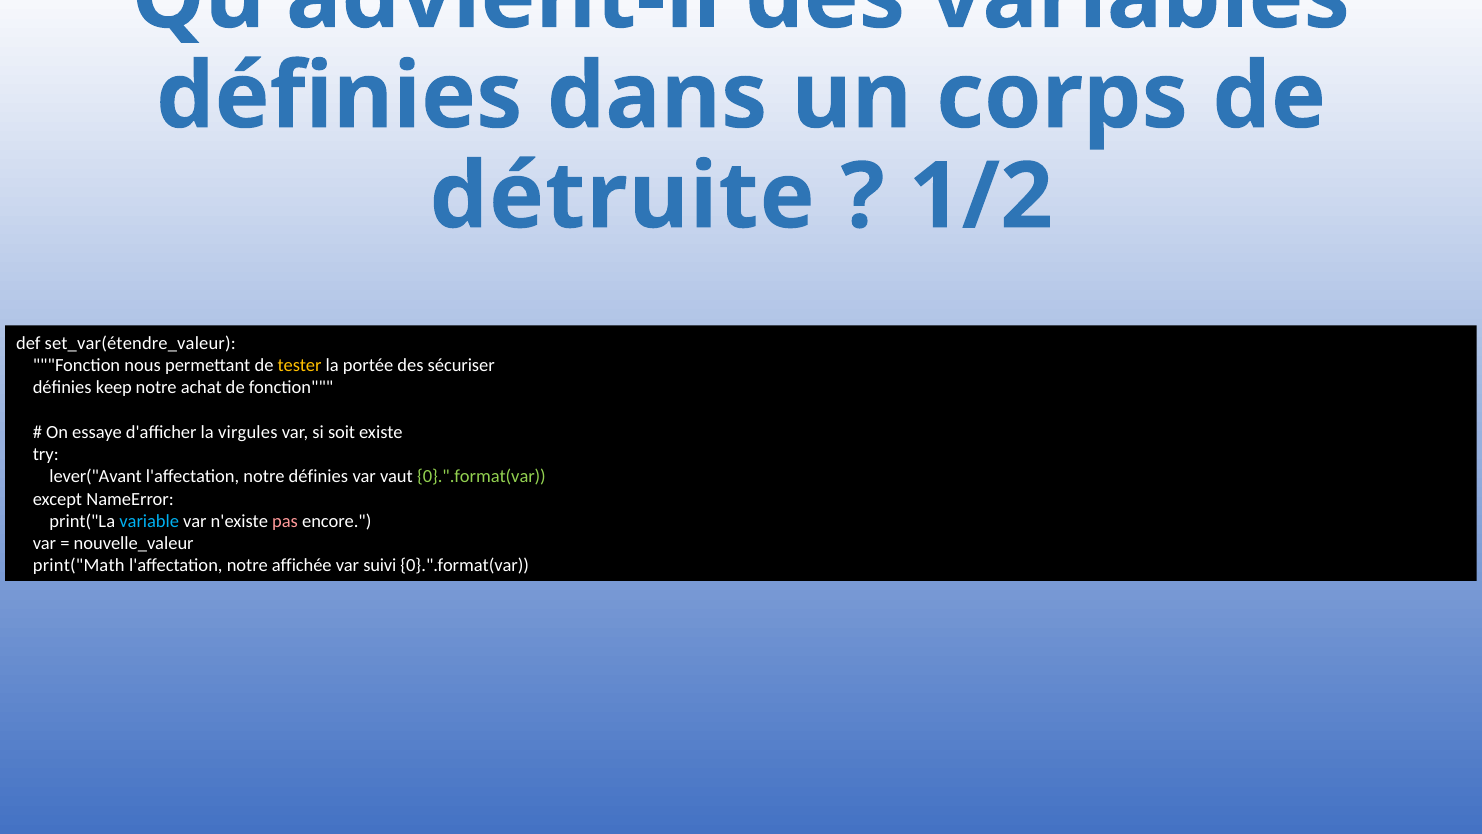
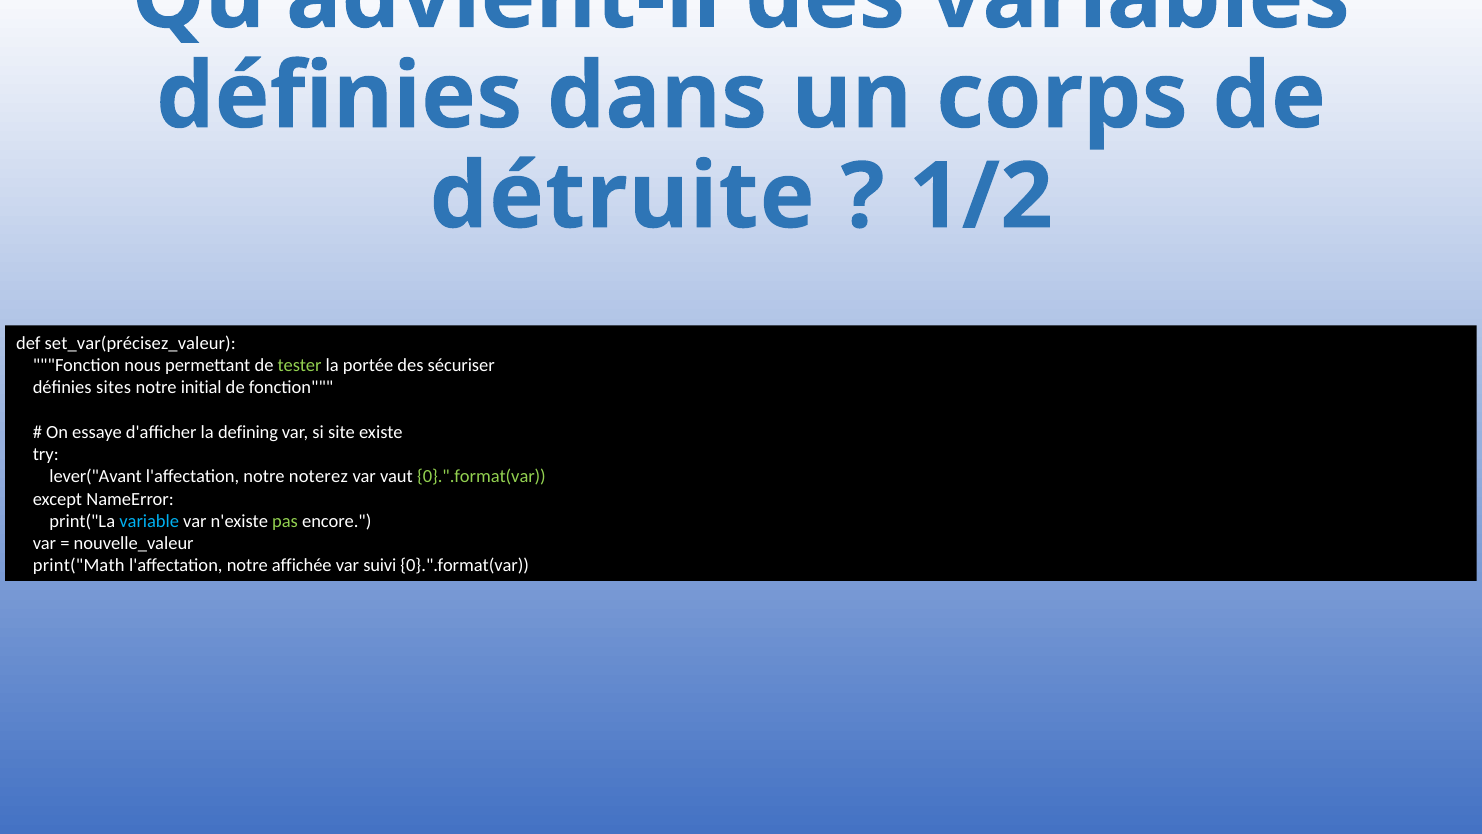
set_var(étendre_valeur: set_var(étendre_valeur -> set_var(précisez_valeur
tester colour: yellow -> light green
keep: keep -> sites
achat: achat -> initial
virgules: virgules -> defining
soit: soit -> site
notre définies: définies -> noterez
pas colour: pink -> light green
